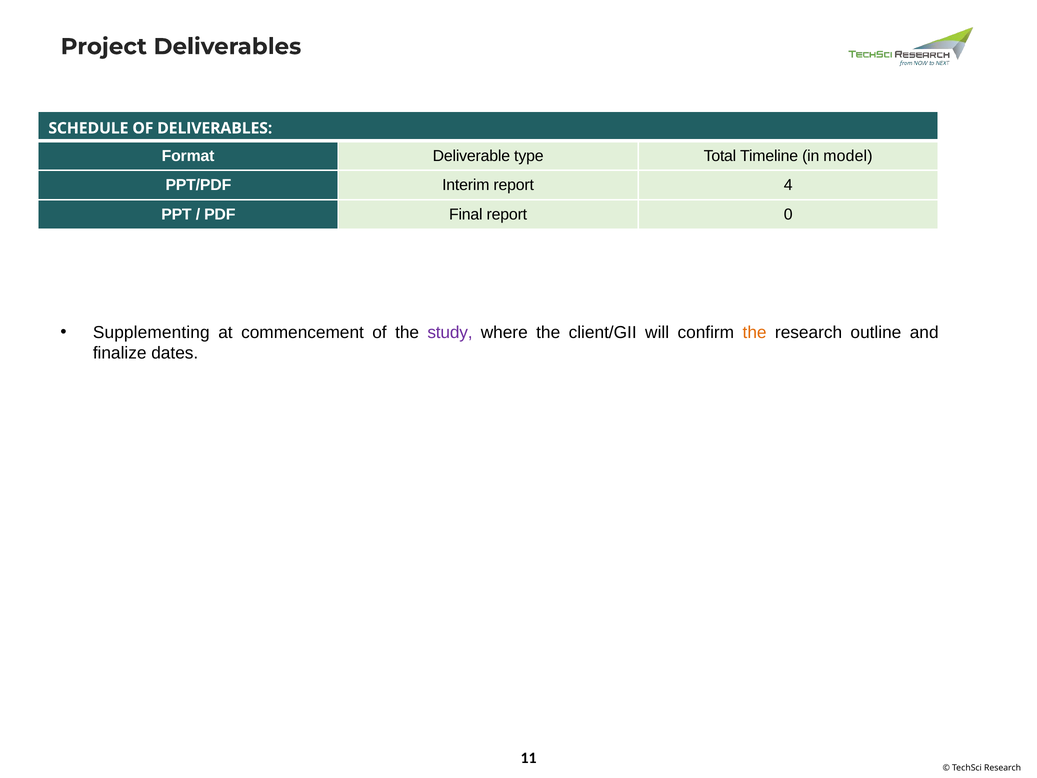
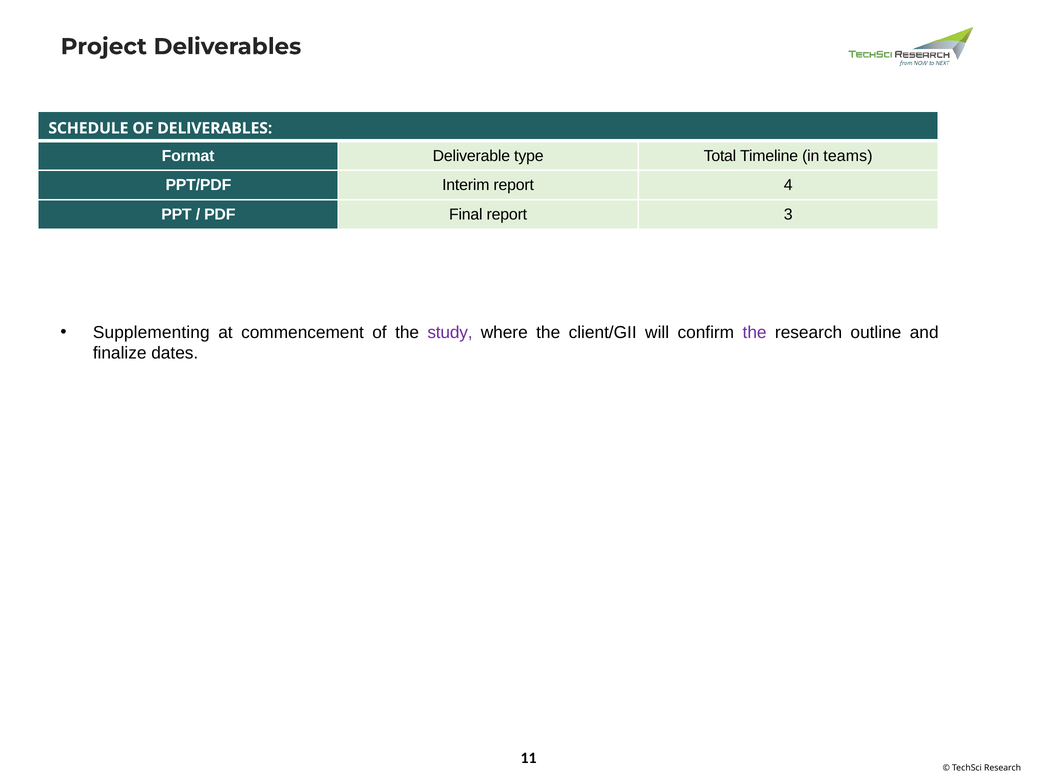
model: model -> teams
0: 0 -> 3
the at (755, 332) colour: orange -> purple
